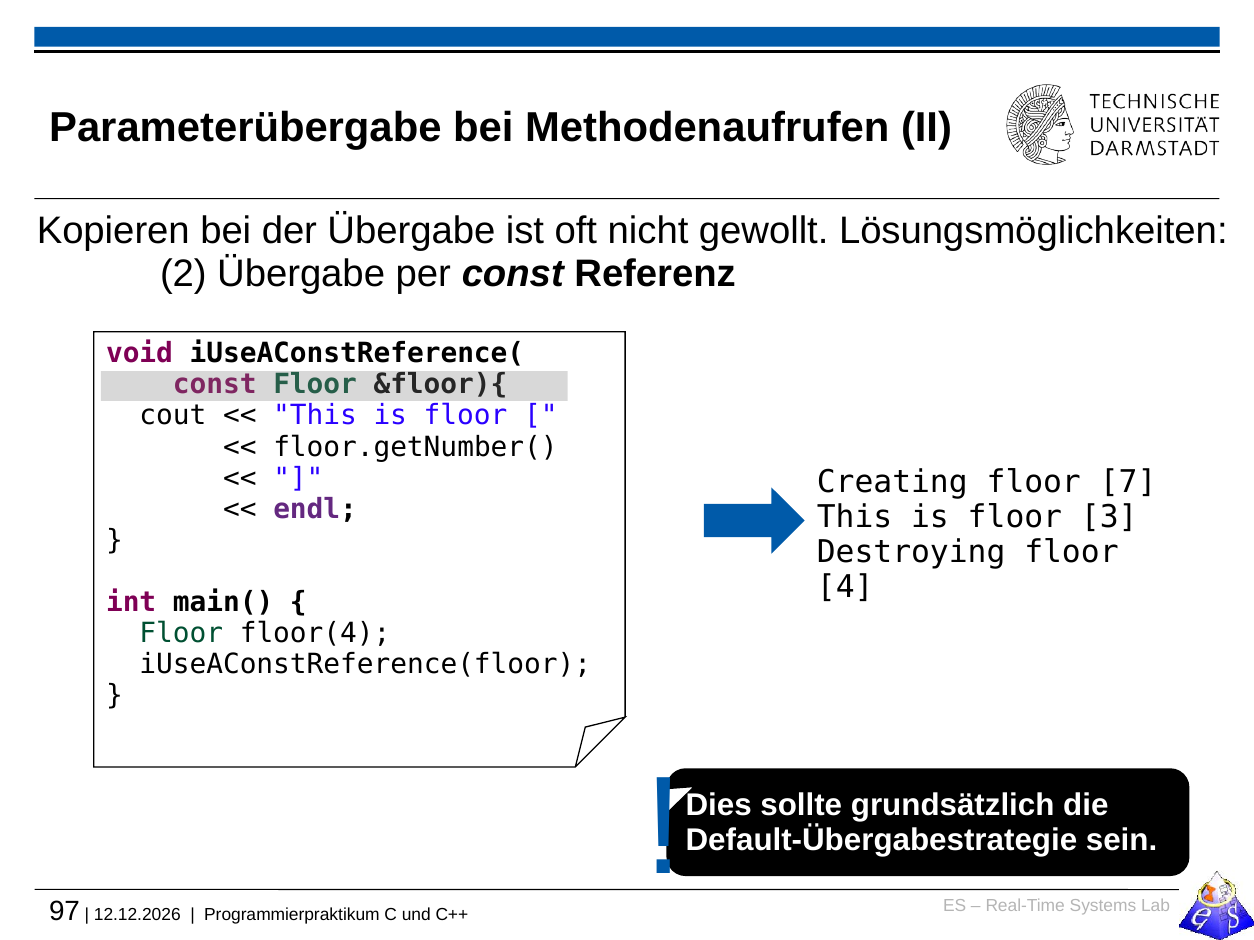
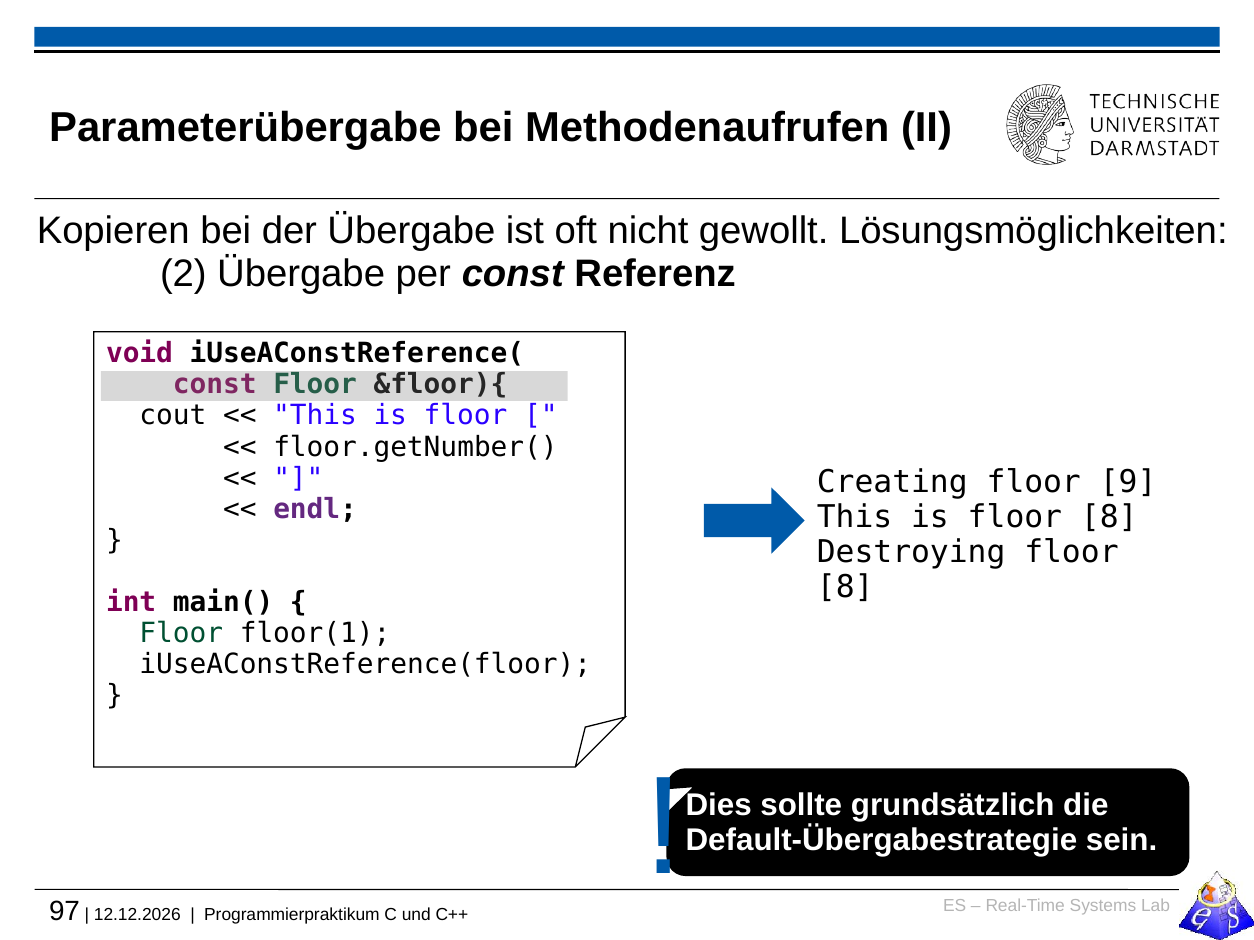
7: 7 -> 9
is floor 3: 3 -> 8
4 at (845, 587): 4 -> 8
floor(4: floor(4 -> floor(1
